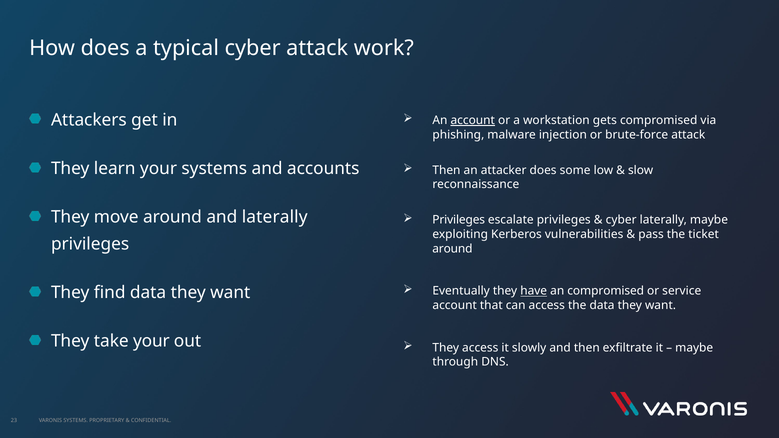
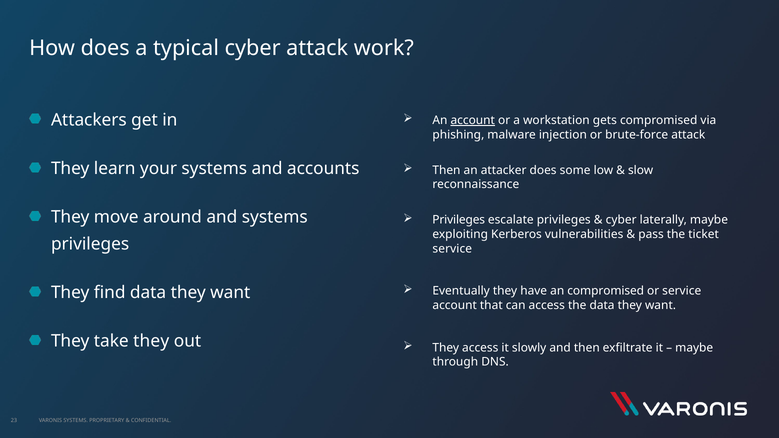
and laterally: laterally -> systems
around at (452, 249): around -> service
have underline: present -> none
take your: your -> they
